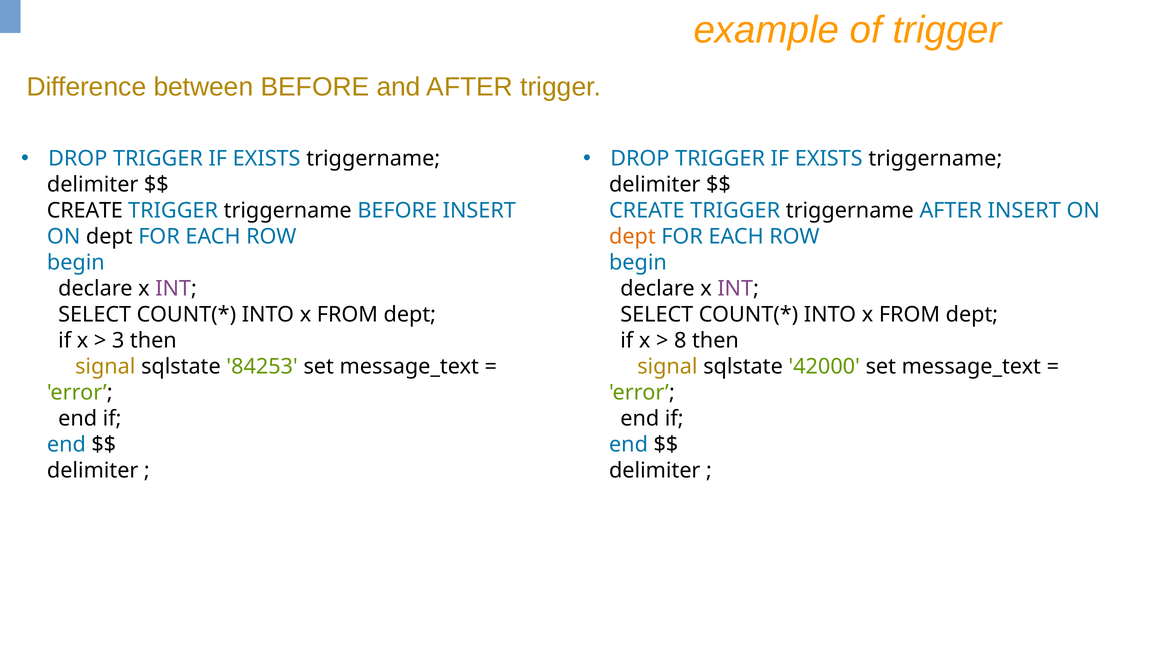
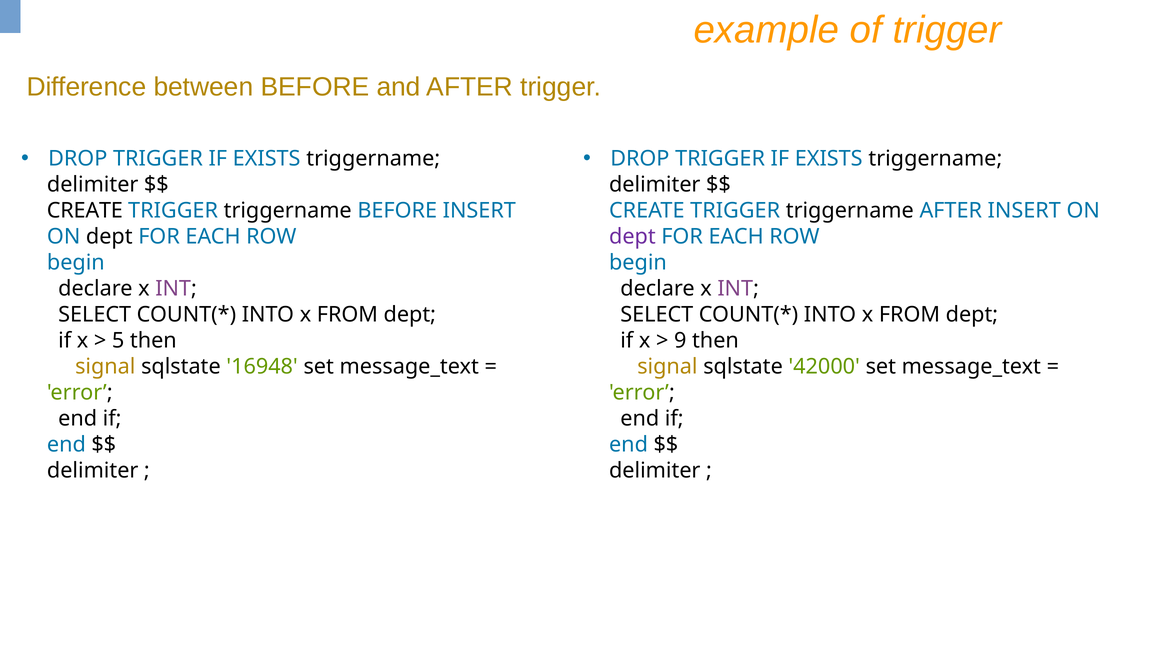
dept at (632, 236) colour: orange -> purple
3: 3 -> 5
8: 8 -> 9
84253: 84253 -> 16948
